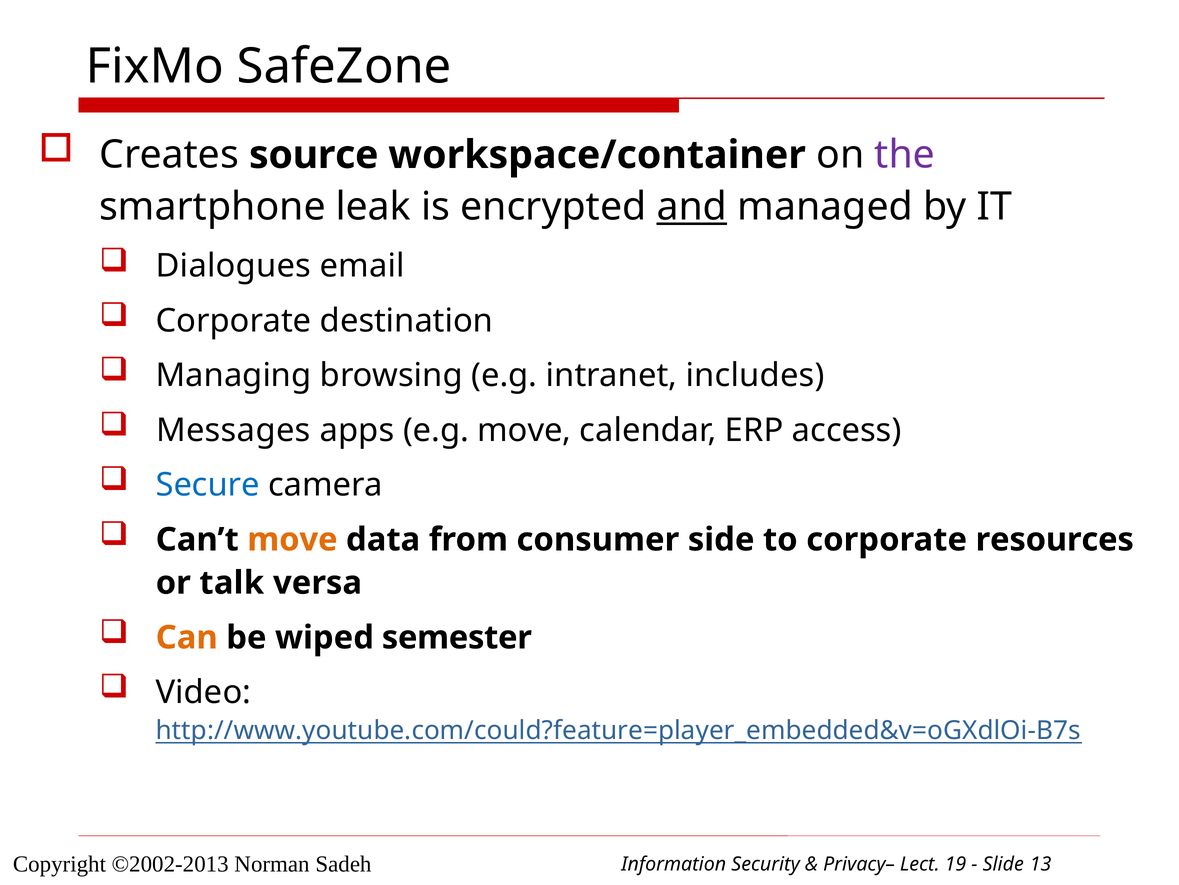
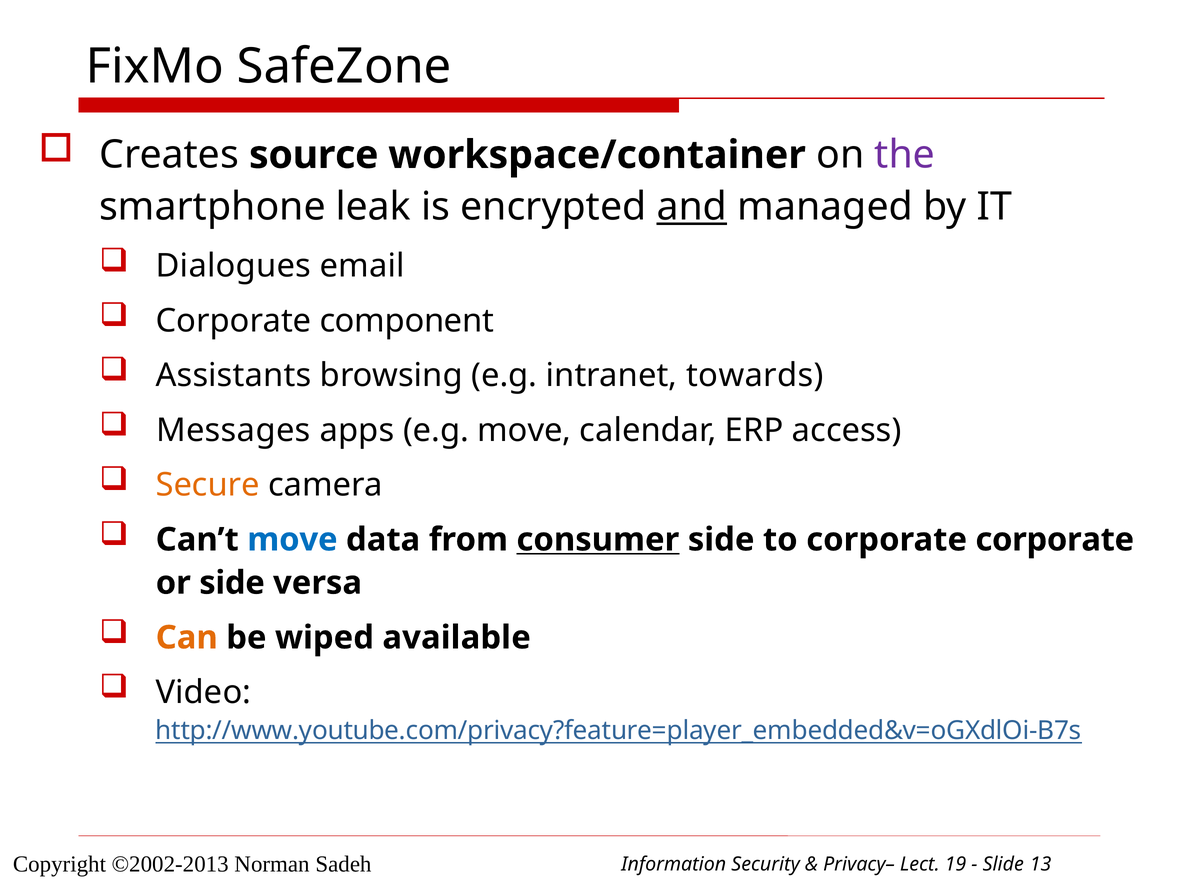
destination: destination -> component
Managing: Managing -> Assistants
includes: includes -> towards
Secure colour: blue -> orange
move at (292, 539) colour: orange -> blue
consumer underline: none -> present
corporate resources: resources -> corporate
or talk: talk -> side
semester: semester -> available
http://www.youtube.com/could?feature=player_embedded&v=oGXdlOi-B7s: http://www.youtube.com/could?feature=player_embedded&v=oGXdlOi-B7s -> http://www.youtube.com/privacy?feature=player_embedded&v=oGXdlOi-B7s
